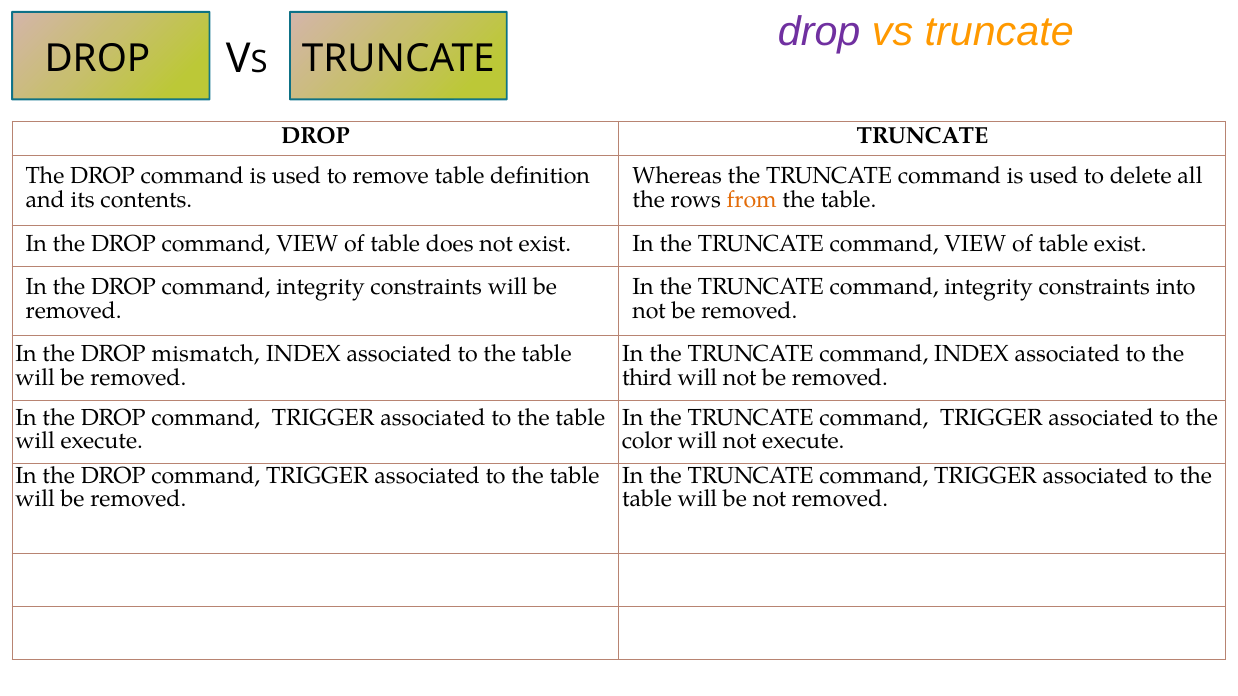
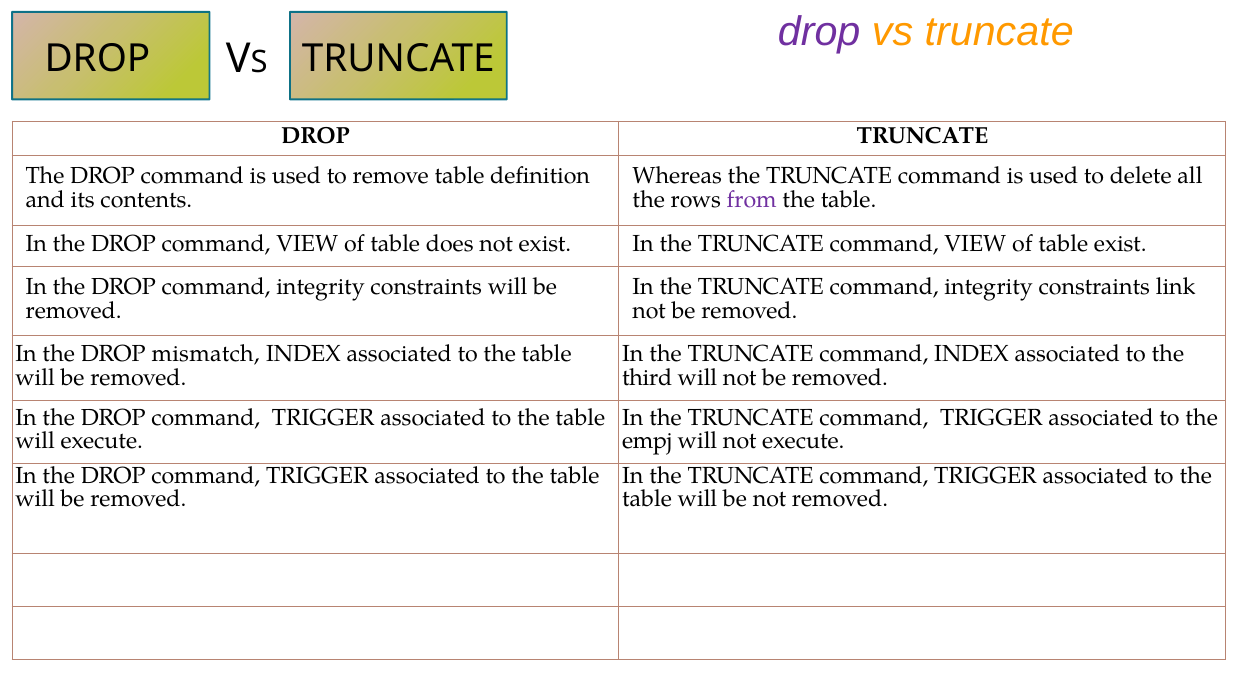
from colour: orange -> purple
into: into -> link
color: color -> empj
